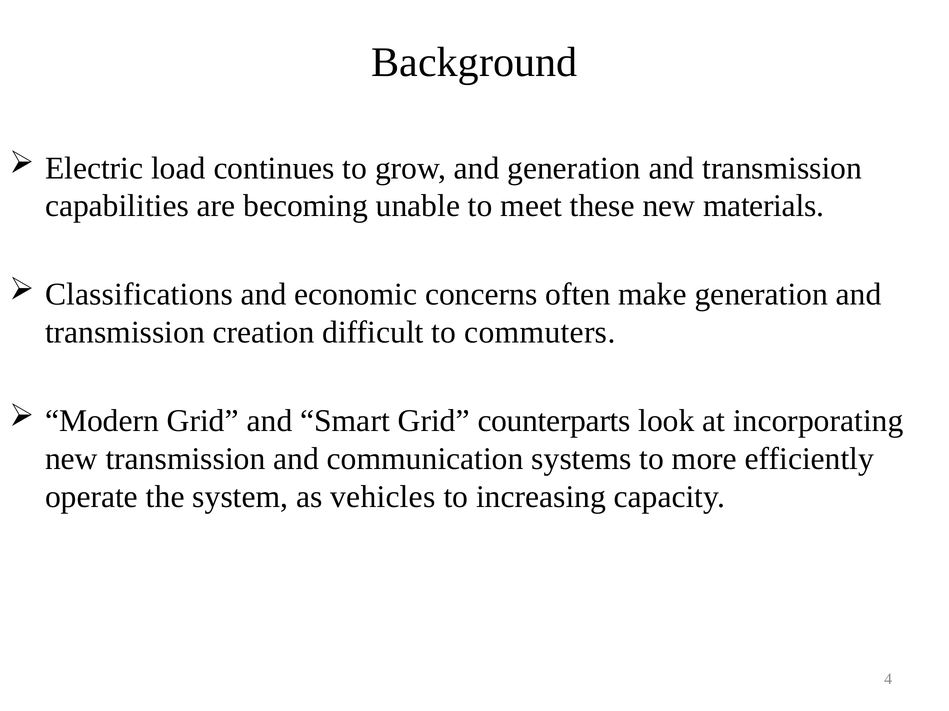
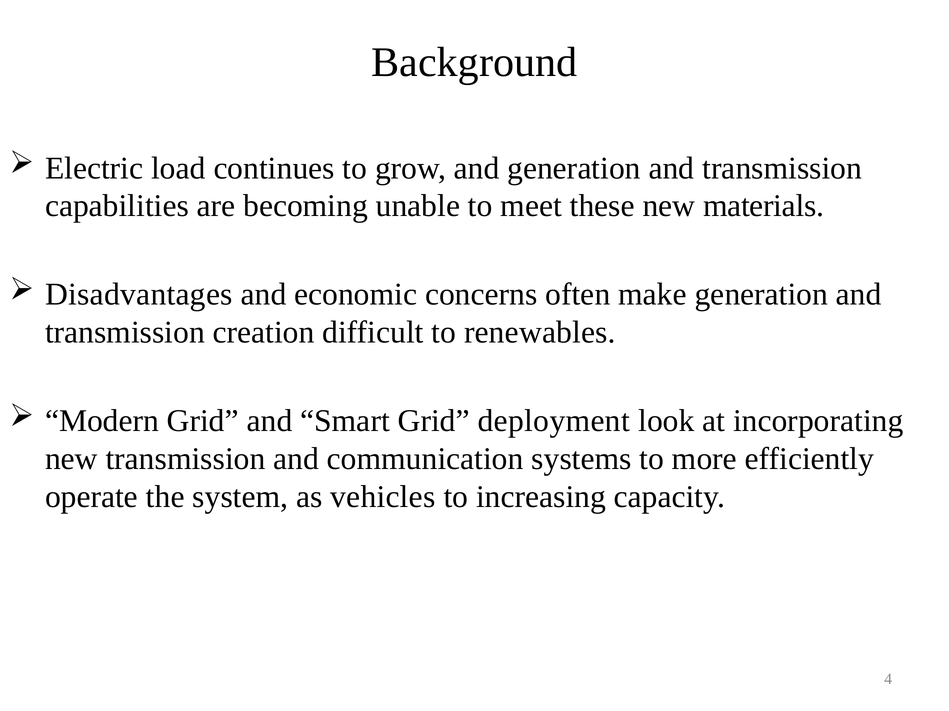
Classifications: Classifications -> Disadvantages
commuters: commuters -> renewables
counterparts: counterparts -> deployment
